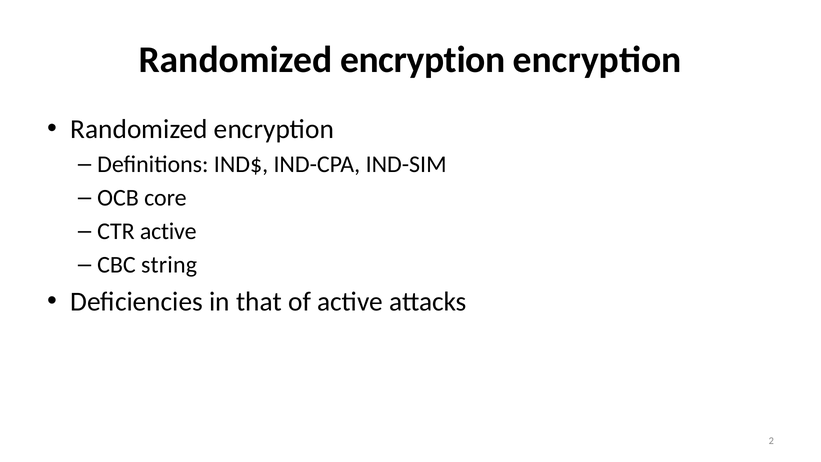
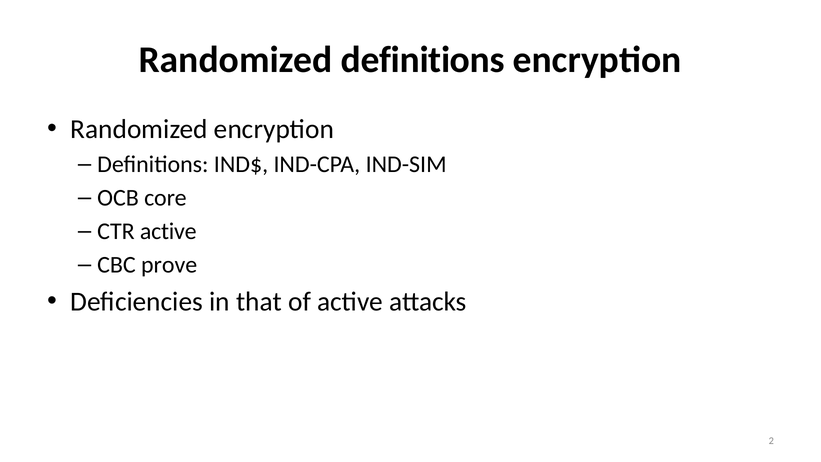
encryption at (423, 60): encryption -> definitions
string: string -> prove
